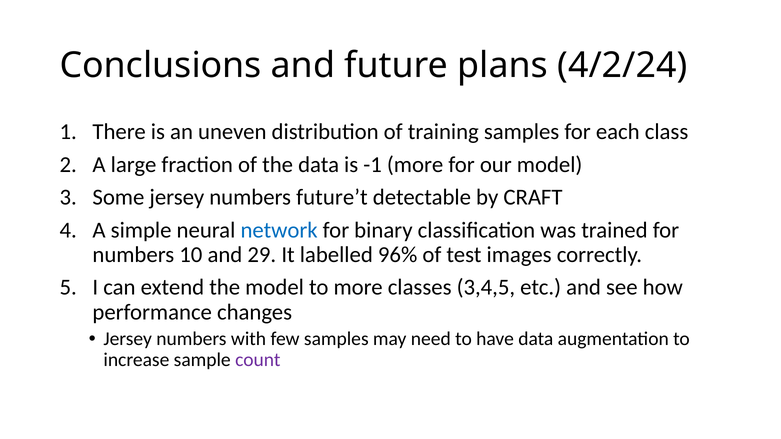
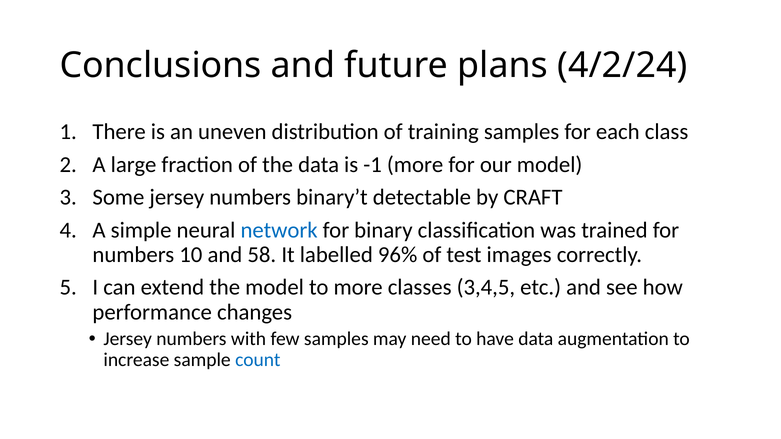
future’t: future’t -> binary’t
29: 29 -> 58
count colour: purple -> blue
